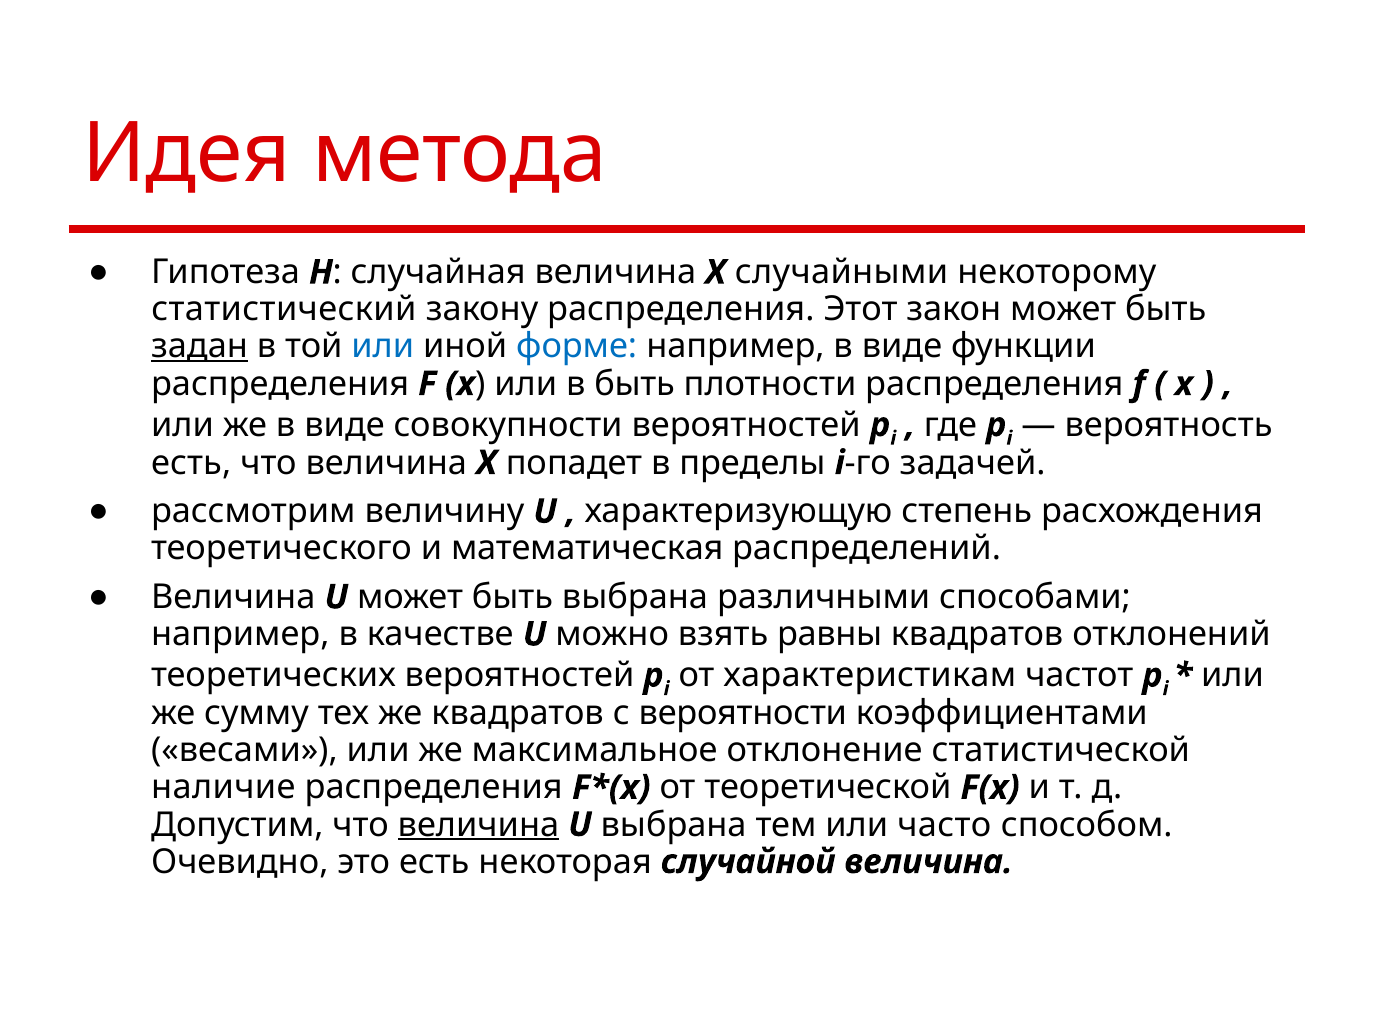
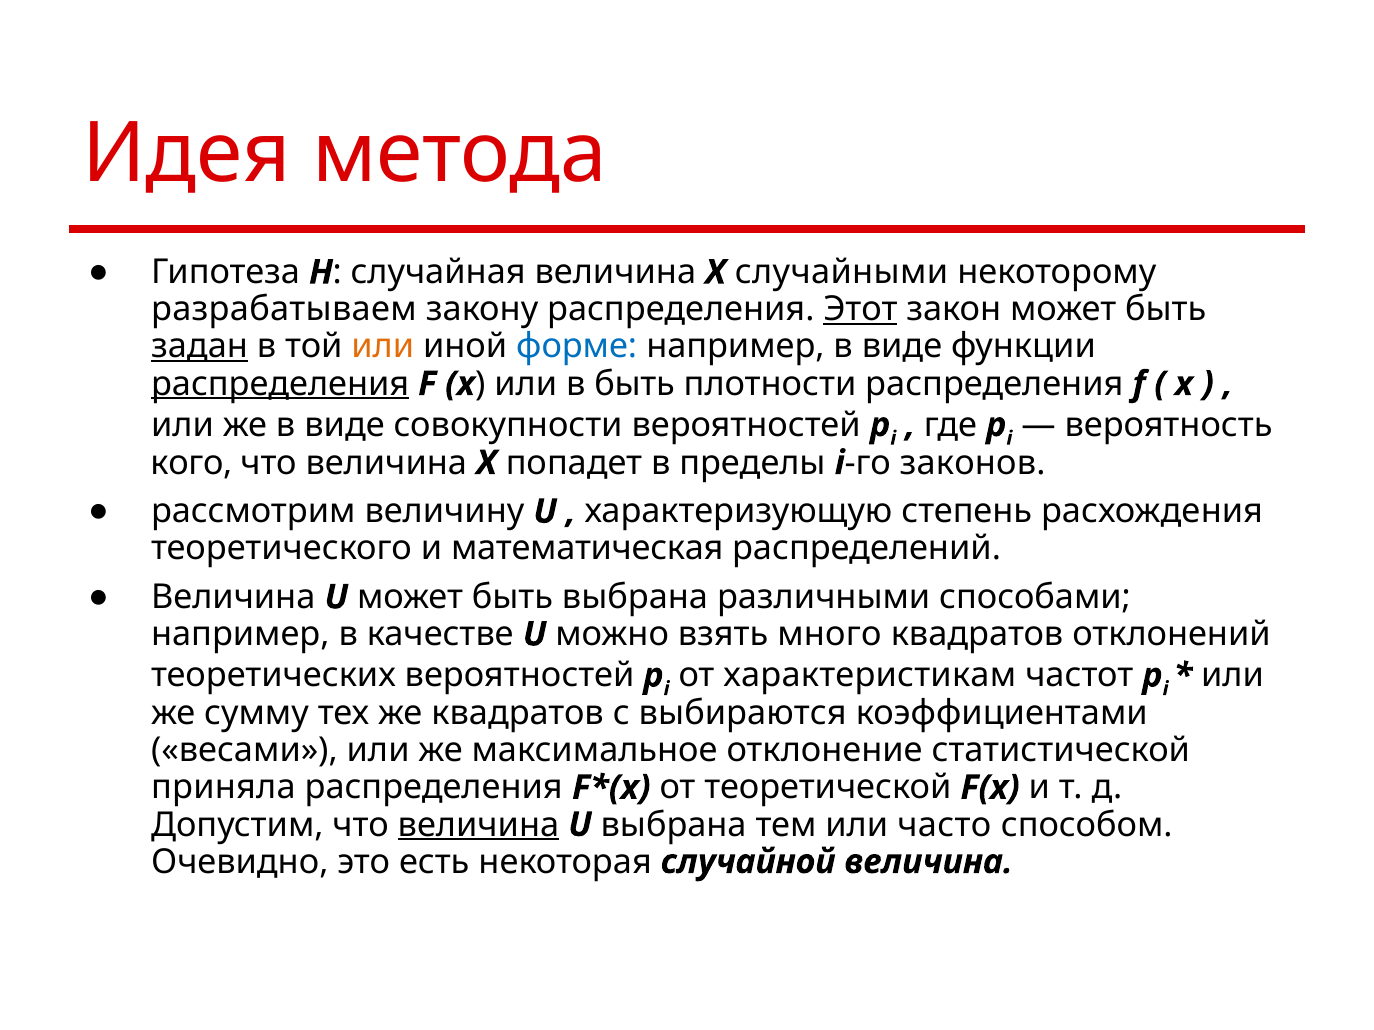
статистический: статистический -> разрабатываем
Этот underline: none -> present
или at (383, 347) colour: blue -> orange
распределения at (280, 384) underline: none -> present
есть at (191, 463): есть -> кого
задачей: задачей -> законов
равны: равны -> много
вероятности: вероятности -> выбираются
наличие: наличие -> приняла
